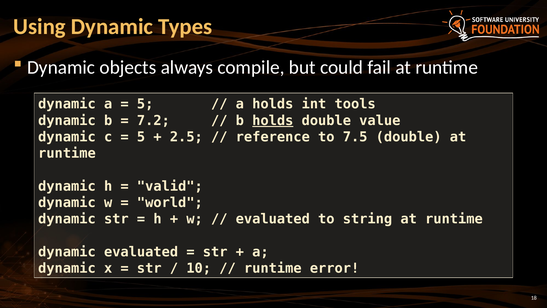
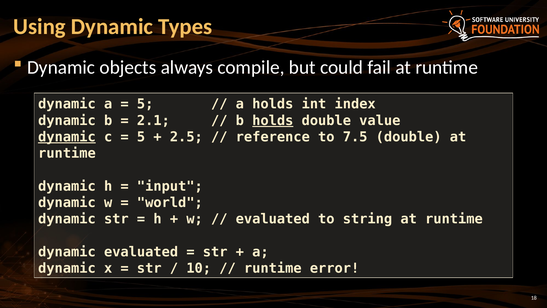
tools: tools -> index
7.2: 7.2 -> 2.1
dynamic at (67, 137) underline: none -> present
valid: valid -> input
